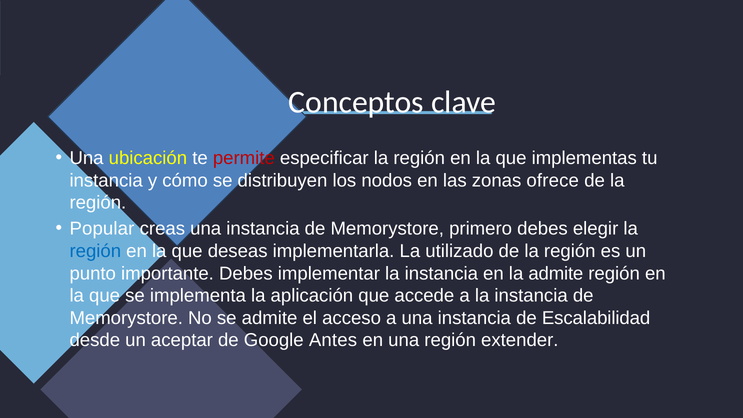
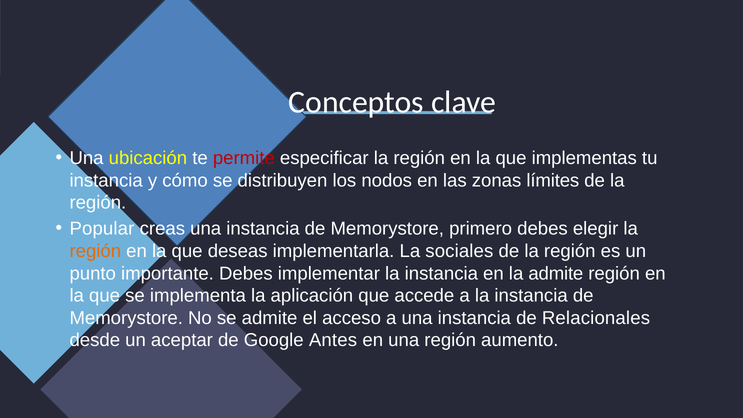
ofrece: ofrece -> límites
región at (95, 251) colour: blue -> orange
utilizado: utilizado -> sociales
Escalabilidad: Escalabilidad -> Relacionales
extender: extender -> aumento
